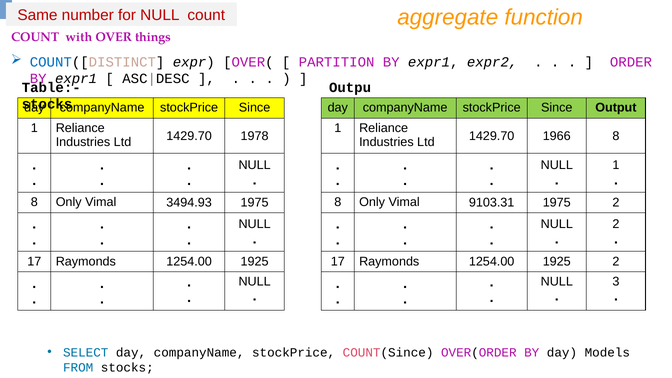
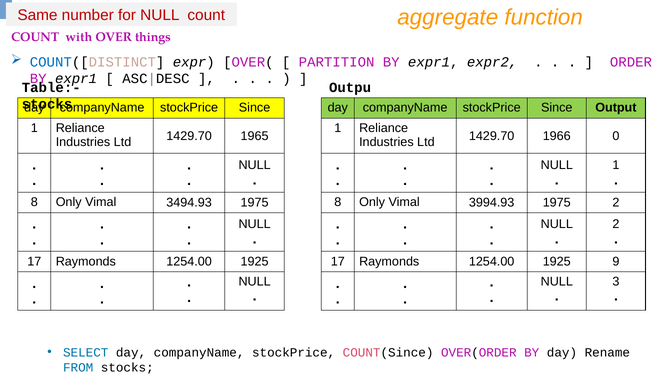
1978: 1978 -> 1965
1966 8: 8 -> 0
9103.31: 9103.31 -> 3994.93
1925 2: 2 -> 9
Models: Models -> Rename
